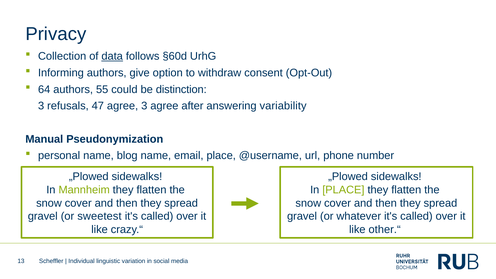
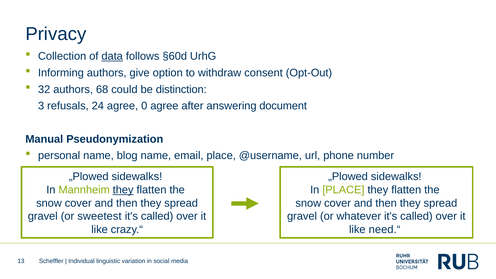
64: 64 -> 32
55: 55 -> 68
47: 47 -> 24
agree 3: 3 -> 0
variability: variability -> document
they at (123, 190) underline: none -> present
other.“: other.“ -> need.“
